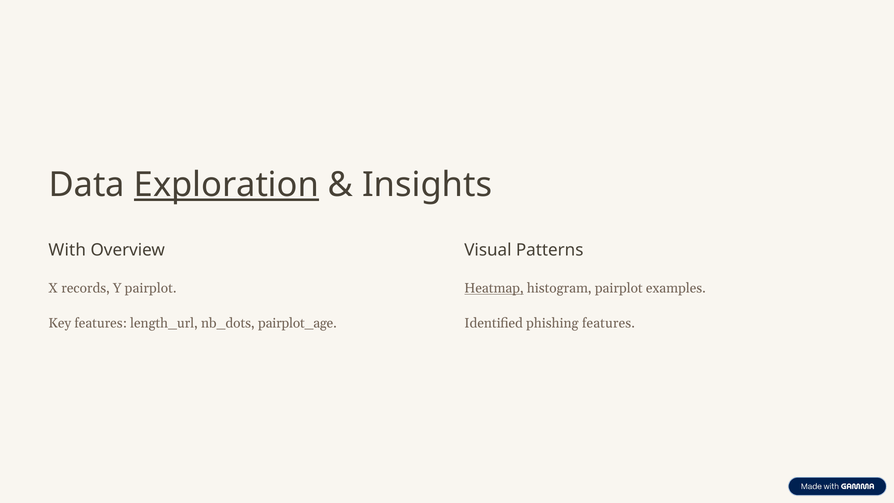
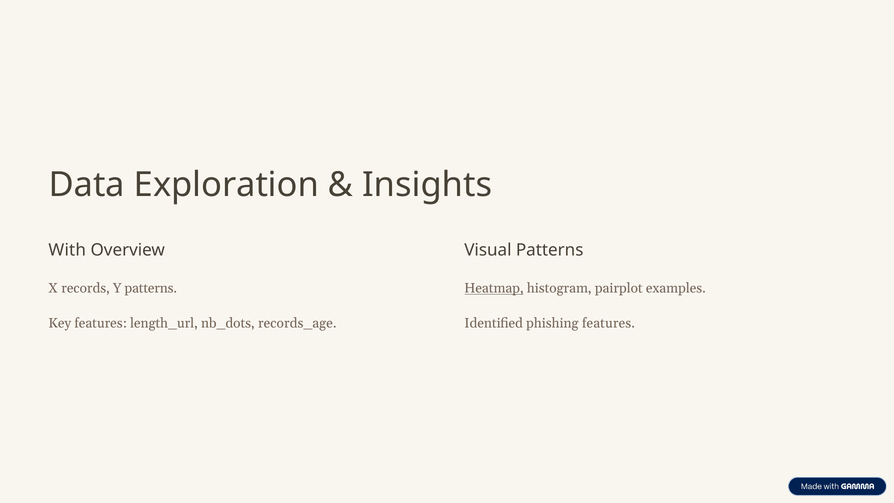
Exploration underline: present -> none
Y pairplot: pairplot -> patterns
pairplot_age: pairplot_age -> records_age
